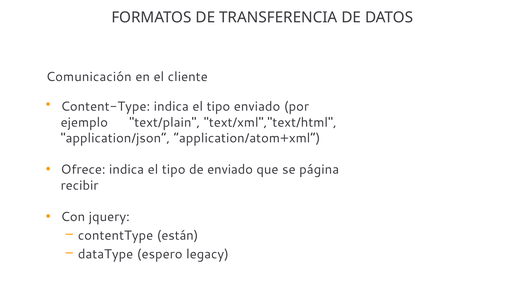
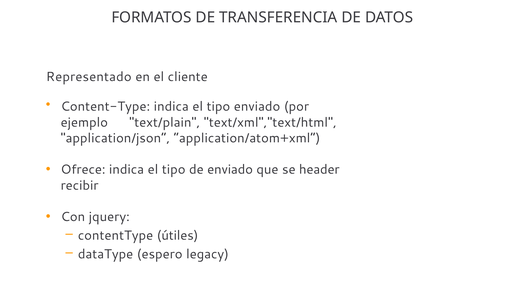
Comunicación: Comunicación -> Representado
página: página -> header
están: están -> útiles
